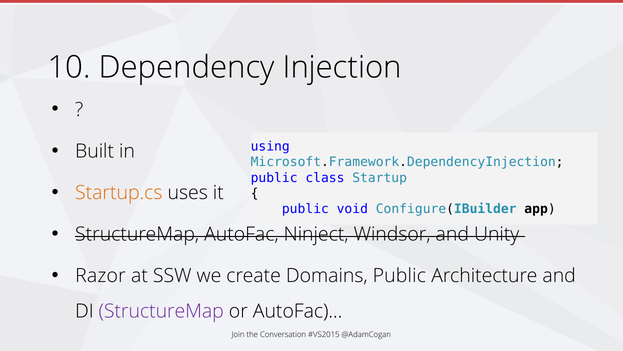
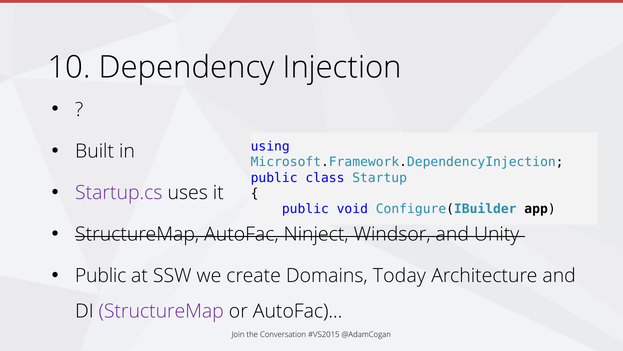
Startup.cs colour: orange -> purple
Razor at (100, 276): Razor -> Public
Domains Public: Public -> Today
